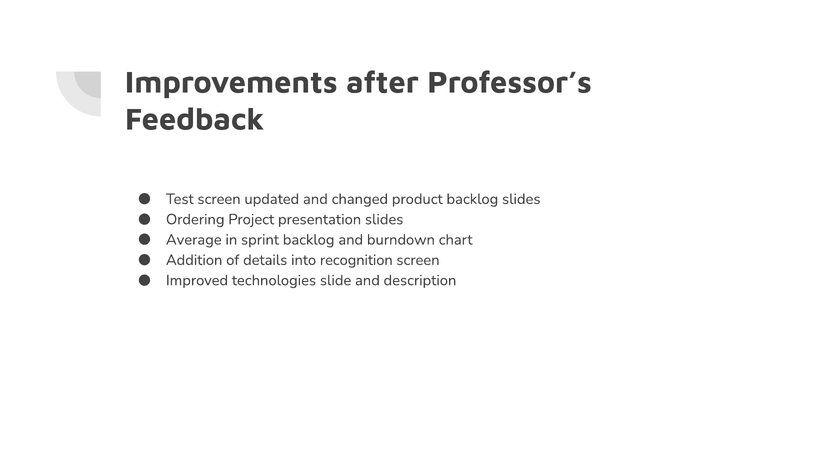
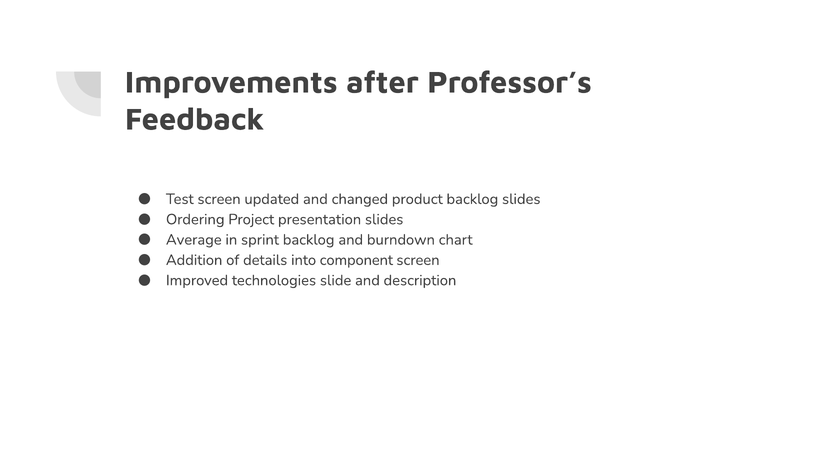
recognition: recognition -> component
